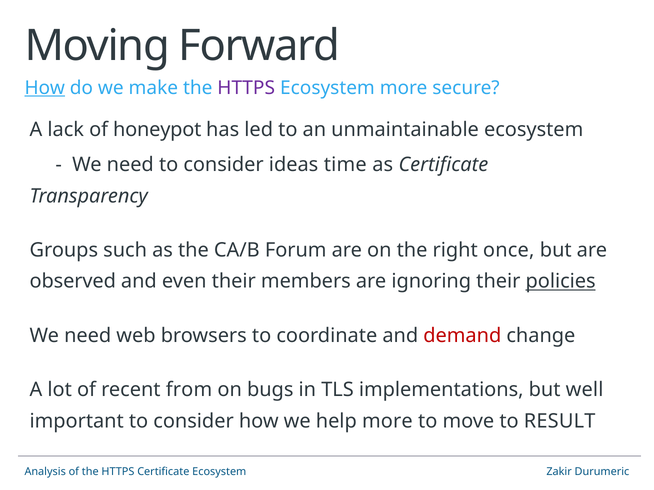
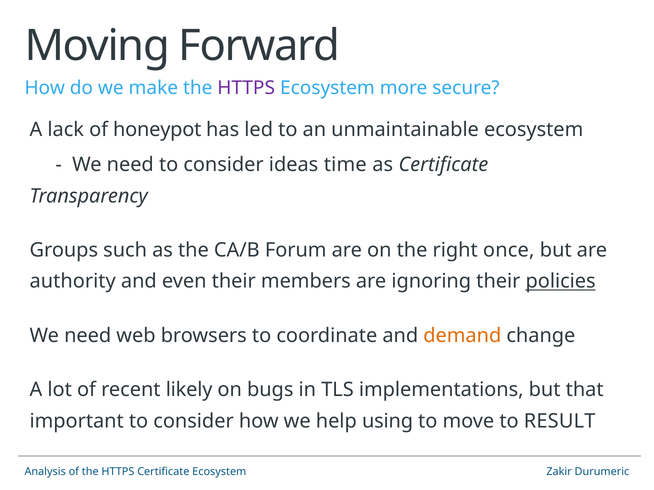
How at (45, 88) underline: present -> none
observed: observed -> authority
demand colour: red -> orange
from: from -> likely
well: well -> that
help more: more -> using
